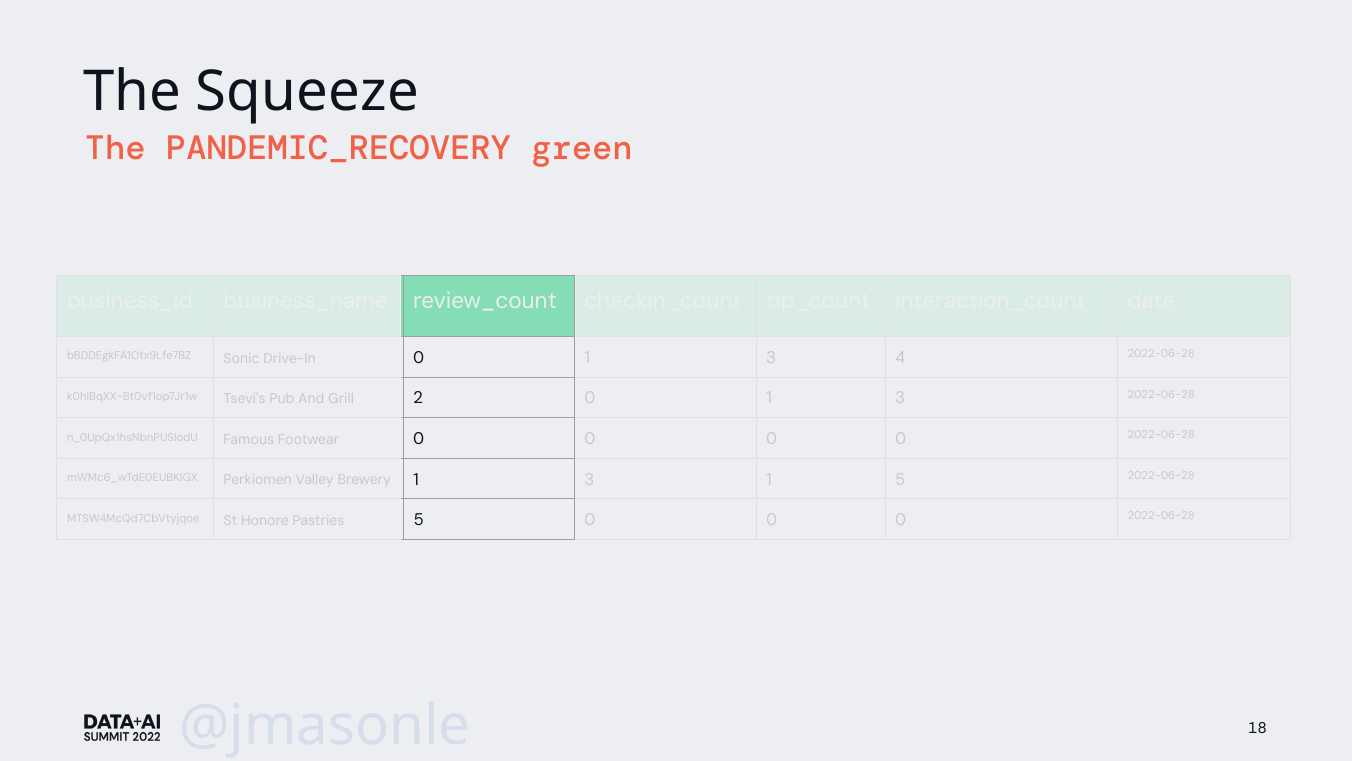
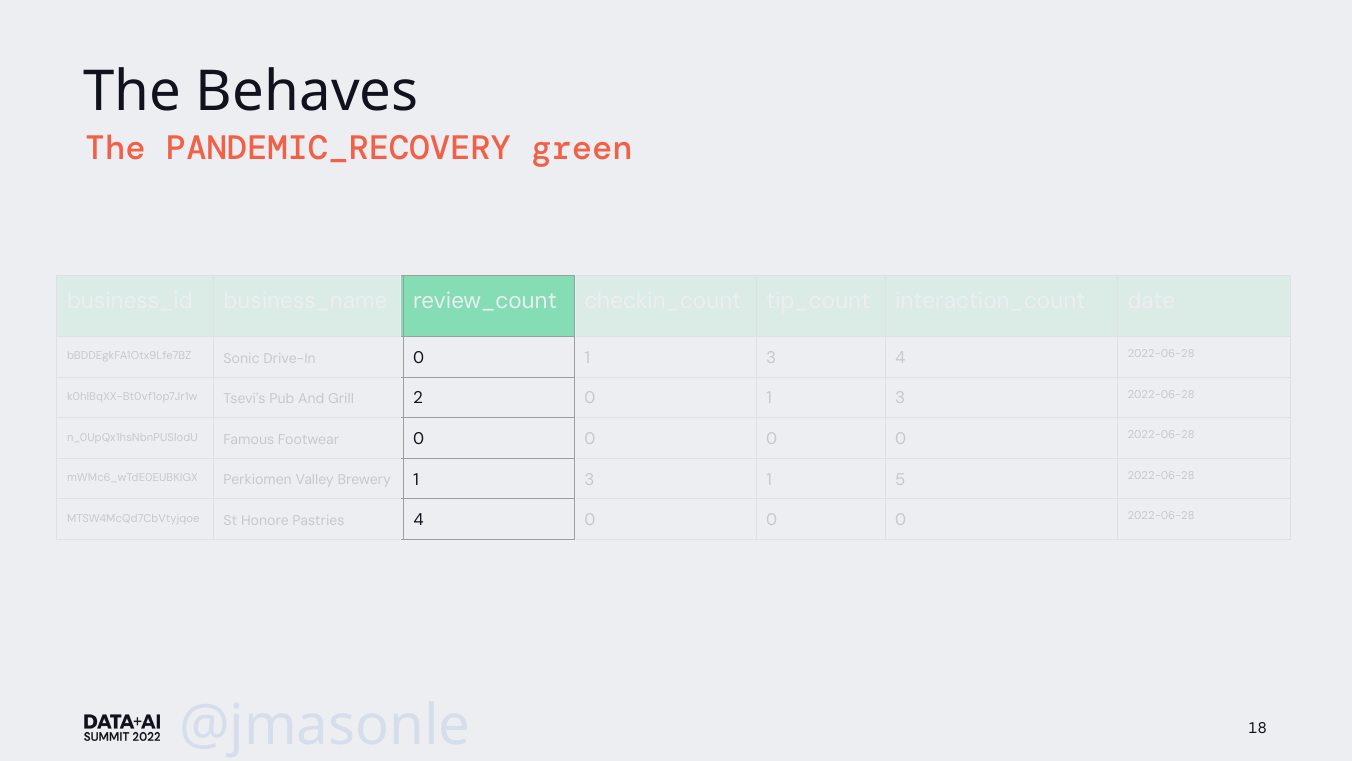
Squeeze: Squeeze -> Behaves
5 at (419, 520): 5 -> 4
